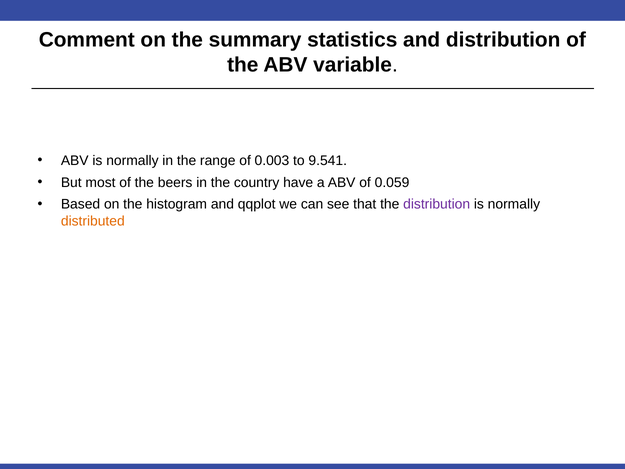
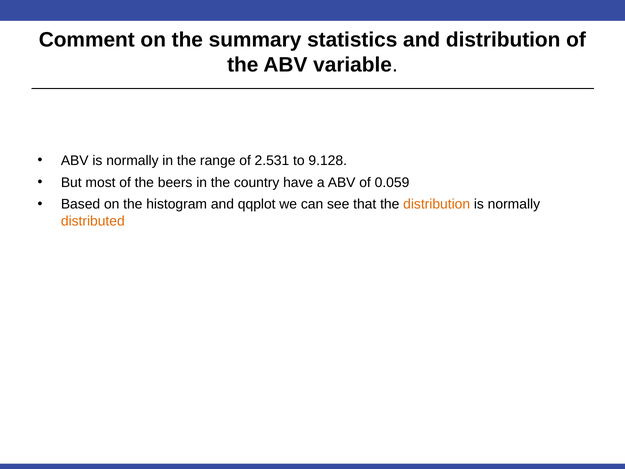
0.003: 0.003 -> 2.531
9.541: 9.541 -> 9.128
distribution at (437, 204) colour: purple -> orange
